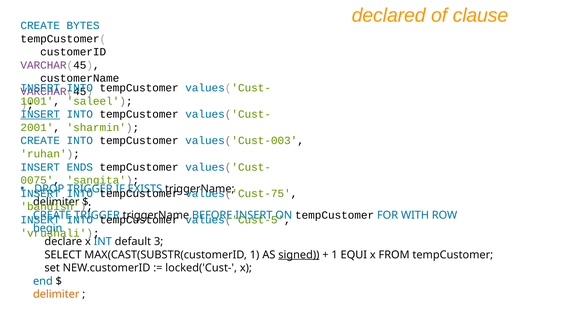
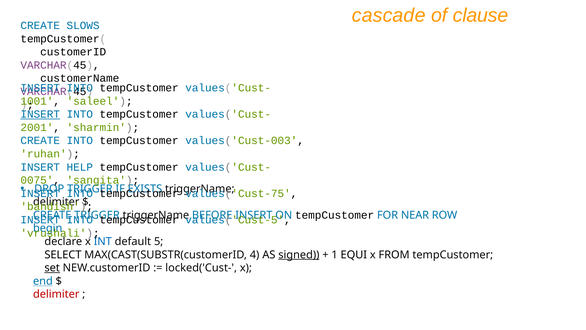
declared: declared -> cascade
BYTES: BYTES -> SLOWS
ENDS: ENDS -> HELP
WITH: WITH -> NEAR
3: 3 -> 5
MAX(CAST(SUBSTR(customerID 1: 1 -> 4
set underline: none -> present
end underline: none -> present
delimiter at (56, 294) colour: orange -> red
